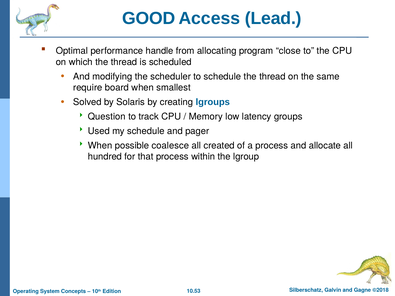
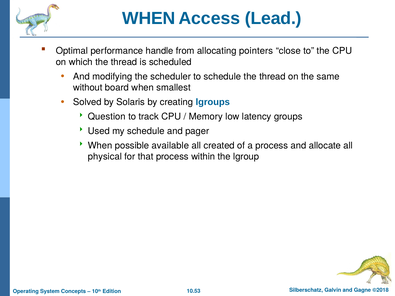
GOOD at (149, 18): GOOD -> WHEN
program: program -> pointers
require: require -> without
coalesce: coalesce -> available
hundred: hundred -> physical
